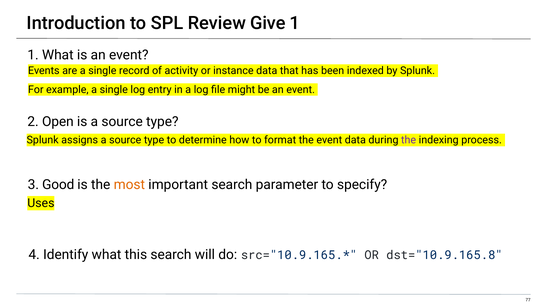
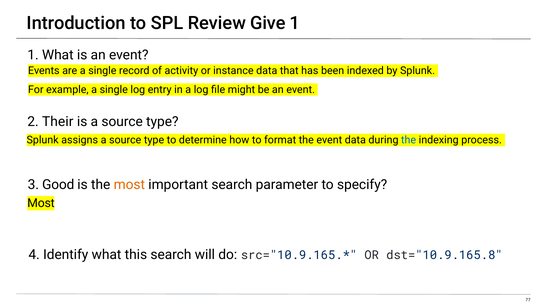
Open: Open -> Their
the at (409, 140) colour: purple -> blue
Uses at (41, 203): Uses -> Most
